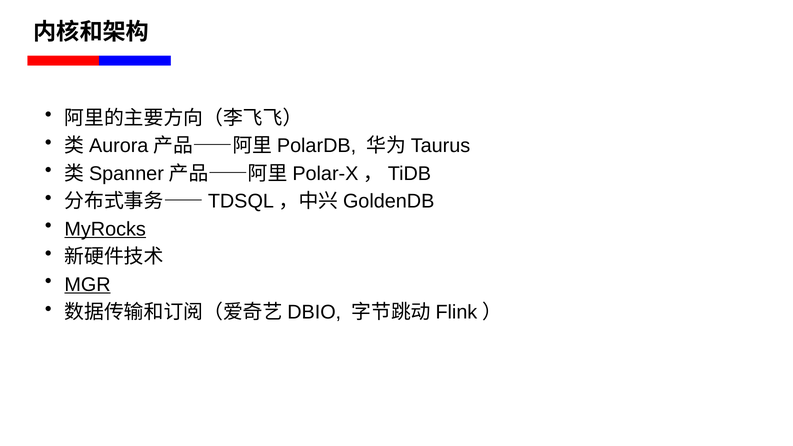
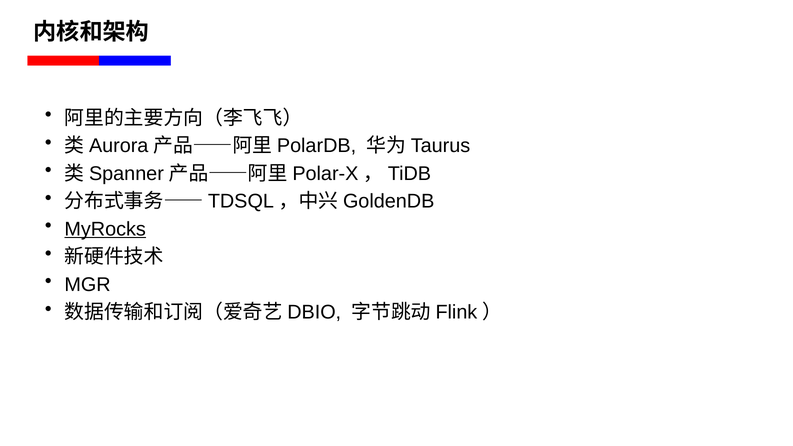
MGR underline: present -> none
